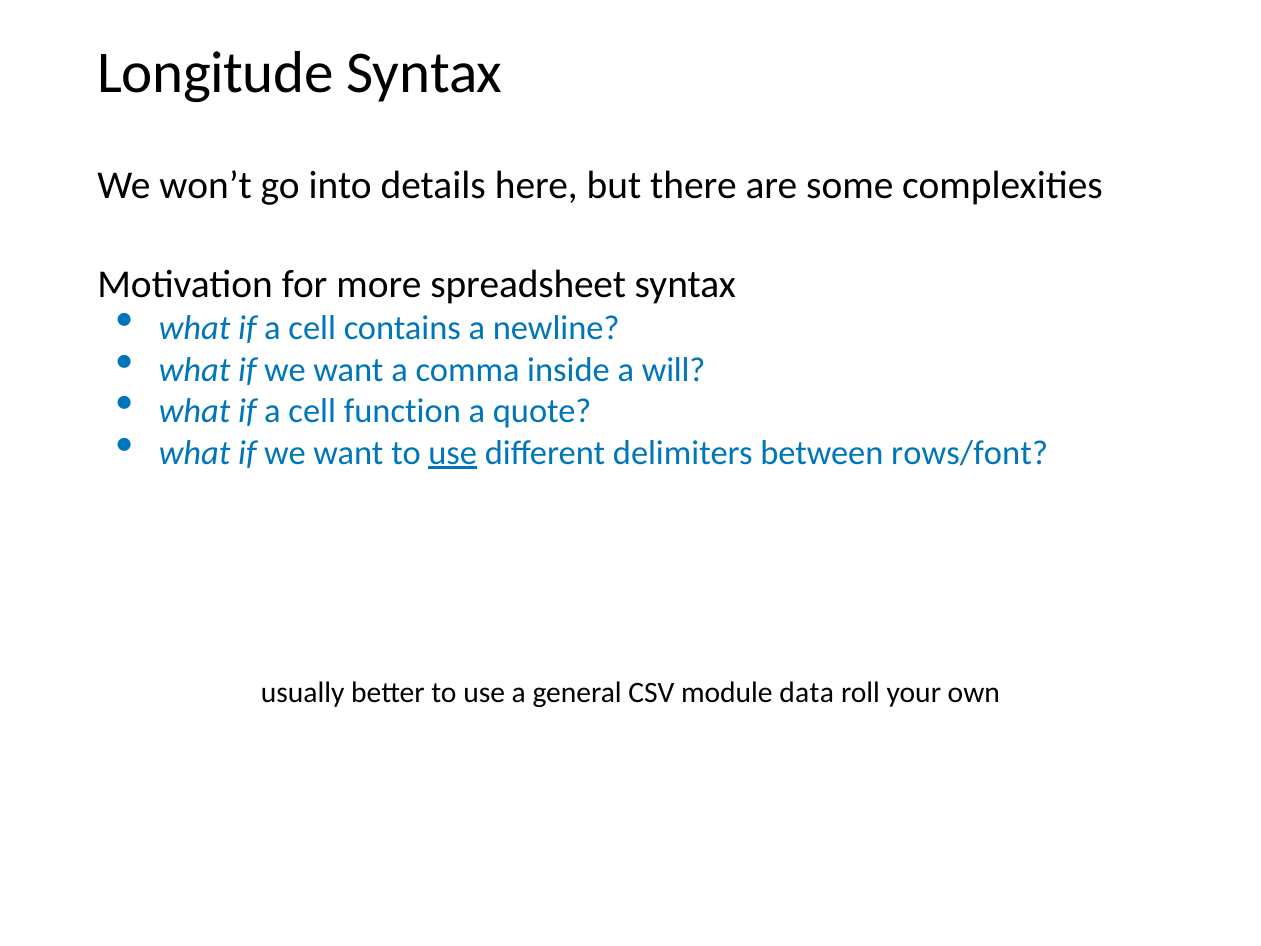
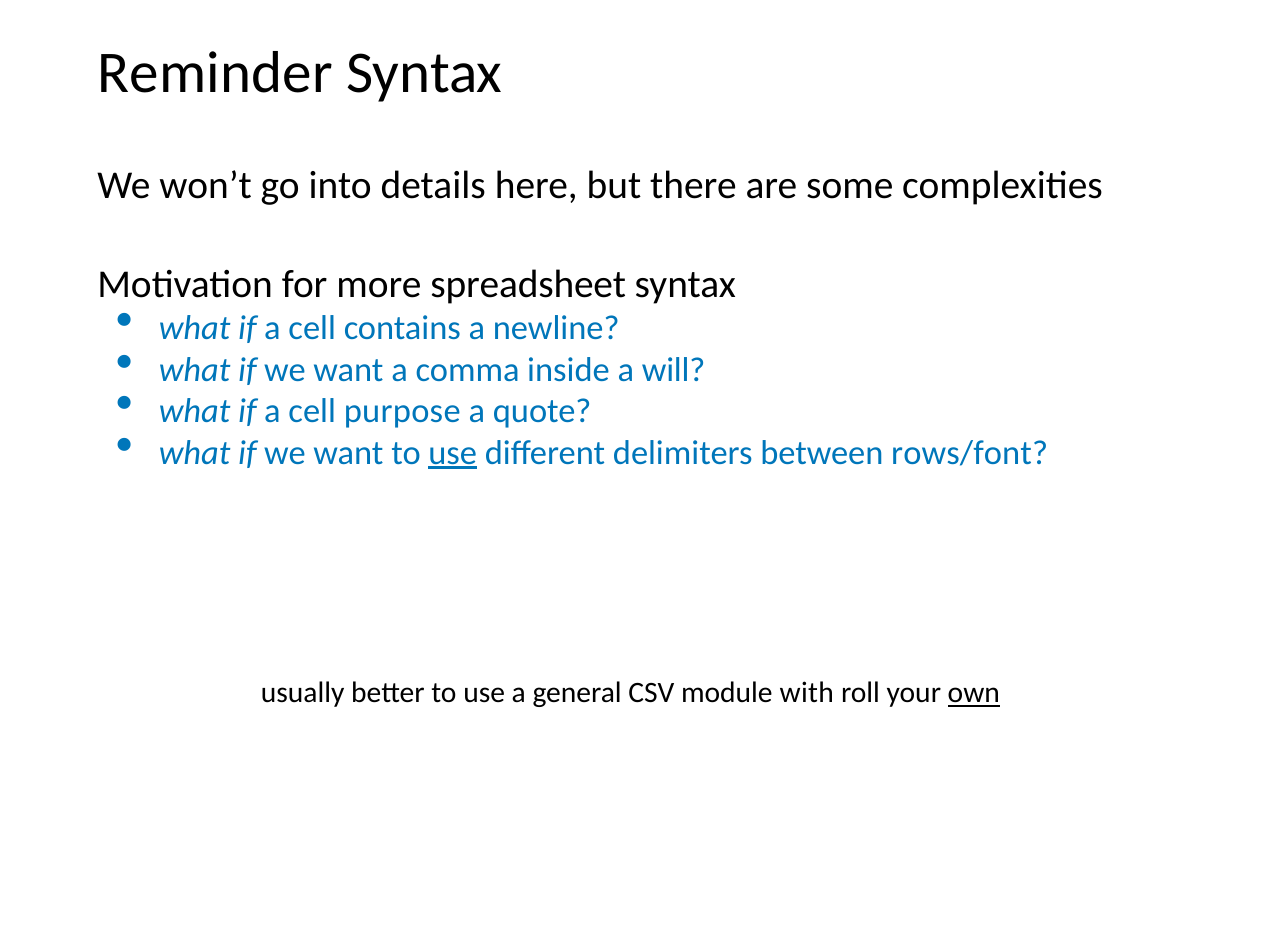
Longitude: Longitude -> Reminder
function: function -> purpose
data: data -> with
own underline: none -> present
